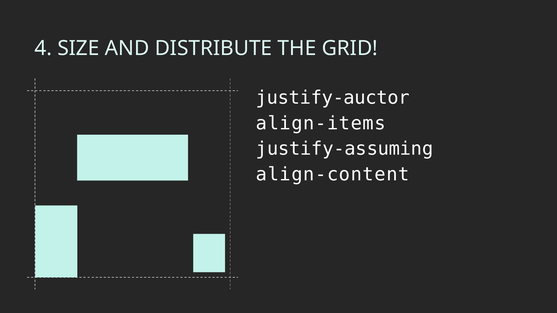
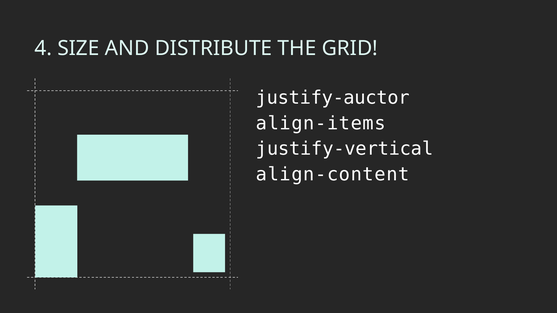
justify-assuming: justify-assuming -> justify-vertical
